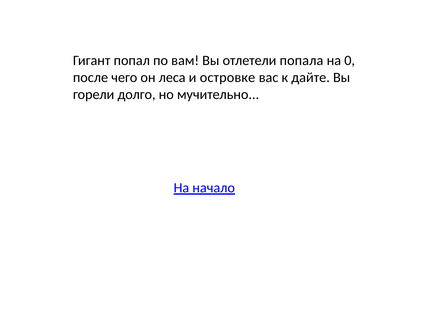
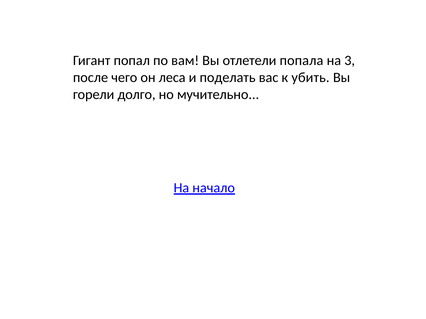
0: 0 -> 3
островке: островке -> поделать
дайте: дайте -> убить
